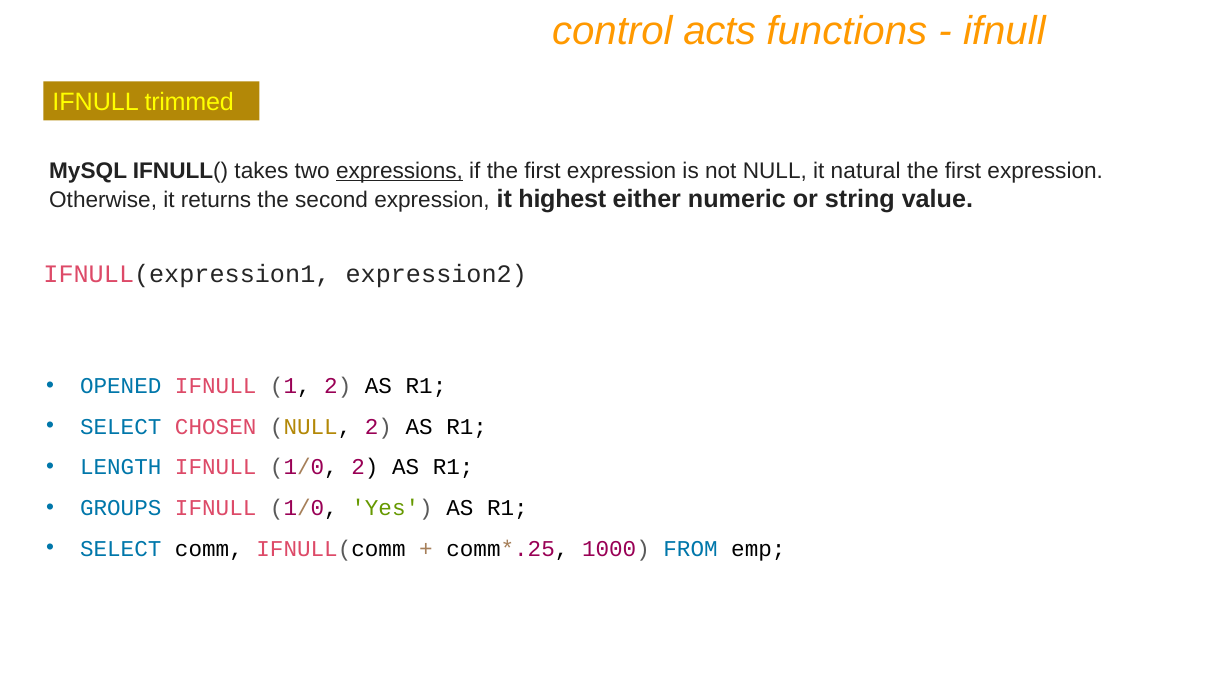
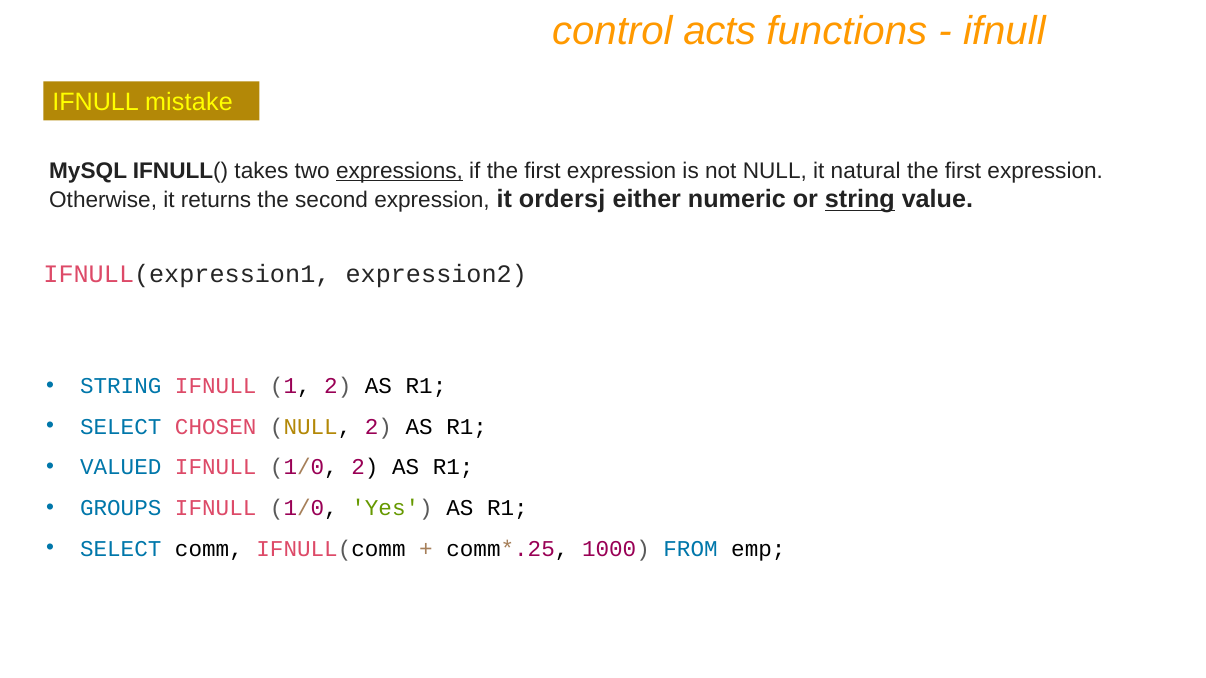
trimmed: trimmed -> mistake
highest: highest -> ordersj
string at (860, 200) underline: none -> present
OPENED at (121, 386): OPENED -> STRING
LENGTH: LENGTH -> VALUED
